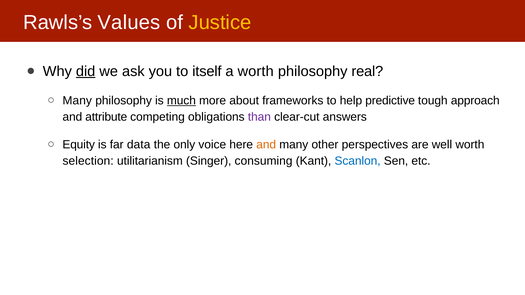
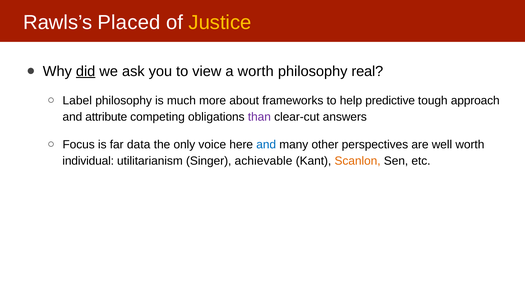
Values: Values -> Placed
itself: itself -> view
Many at (77, 101): Many -> Label
much underline: present -> none
Equity: Equity -> Focus
and at (266, 145) colour: orange -> blue
selection: selection -> individual
consuming: consuming -> achievable
Scanlon colour: blue -> orange
